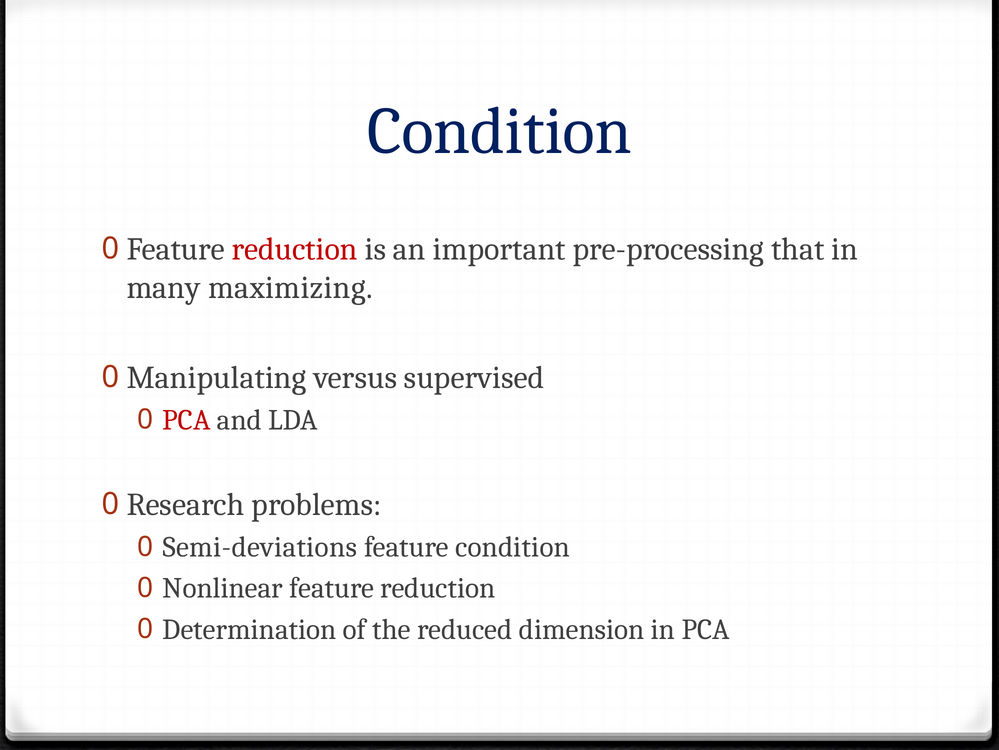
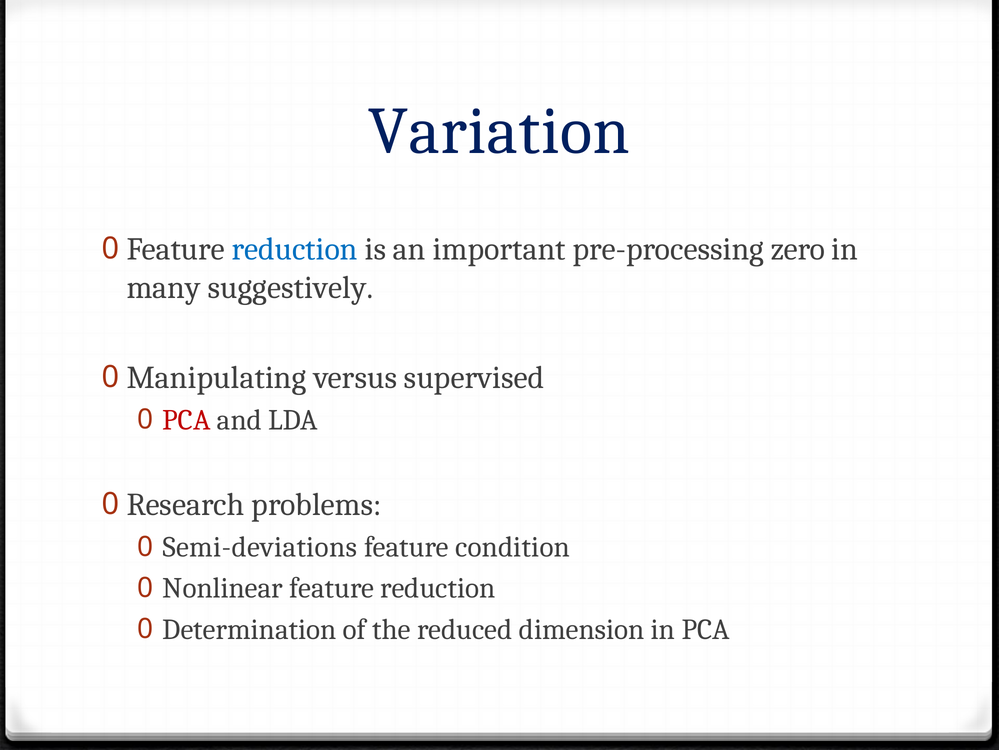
Condition at (499, 131): Condition -> Variation
reduction at (295, 249) colour: red -> blue
that: that -> zero
maximizing: maximizing -> suggestively
